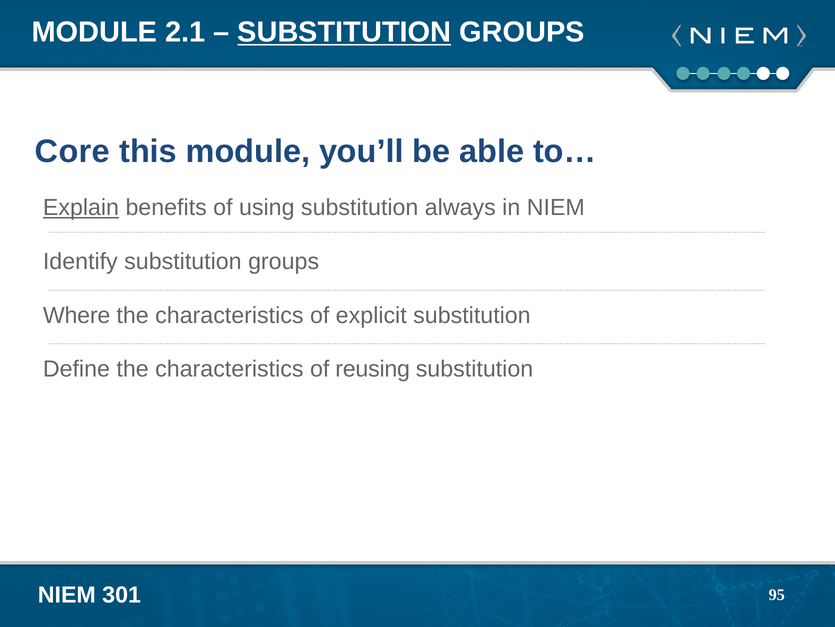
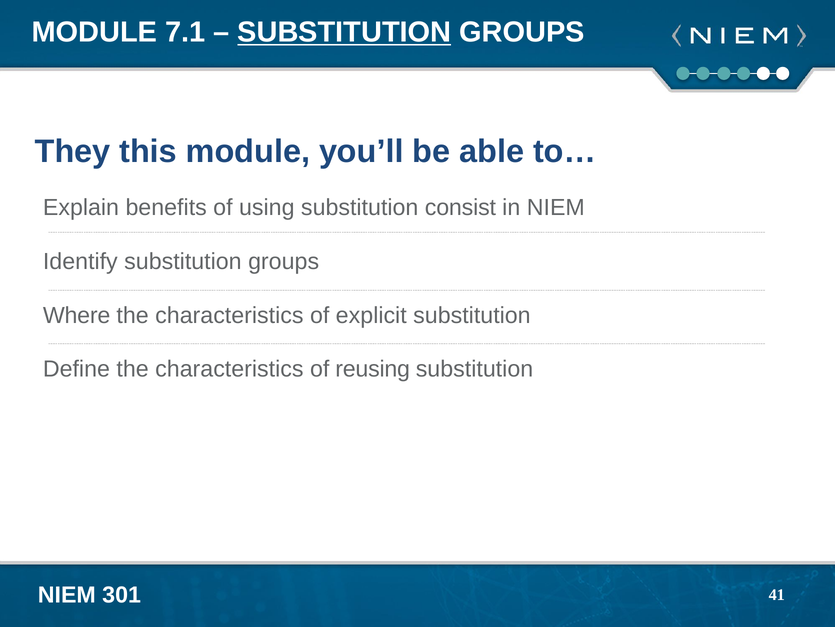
2.1: 2.1 -> 7.1
Core: Core -> They
Explain underline: present -> none
always: always -> consist
95: 95 -> 41
